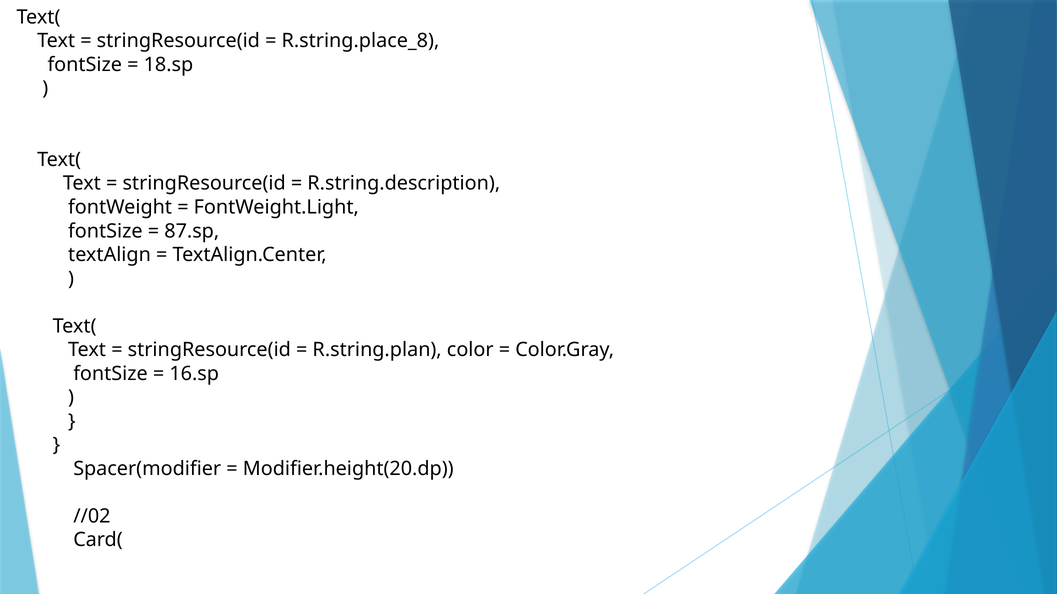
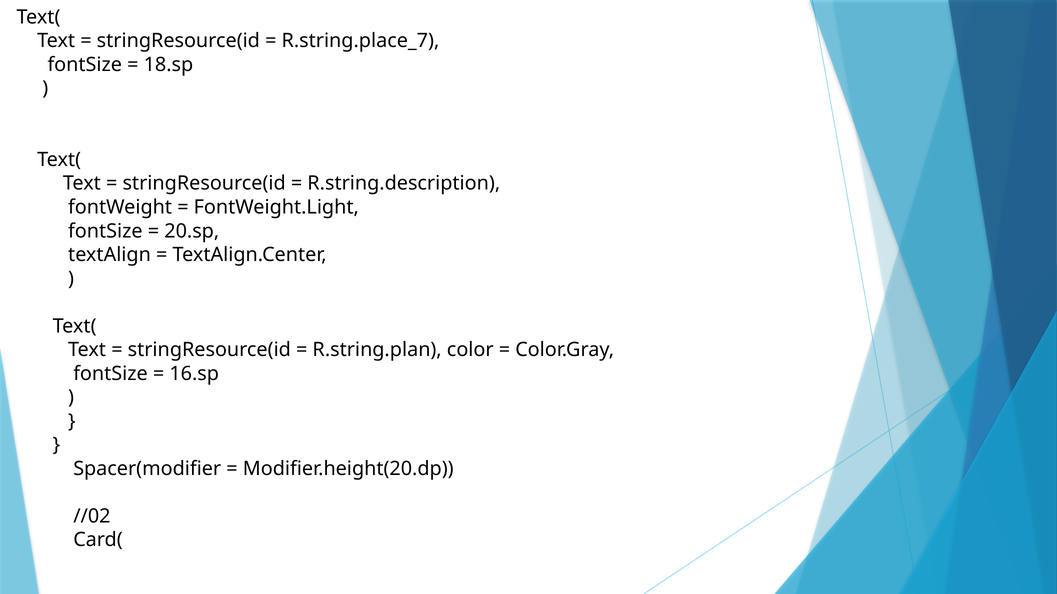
R.string.place_8: R.string.place_8 -> R.string.place_7
87.sp: 87.sp -> 20.sp
